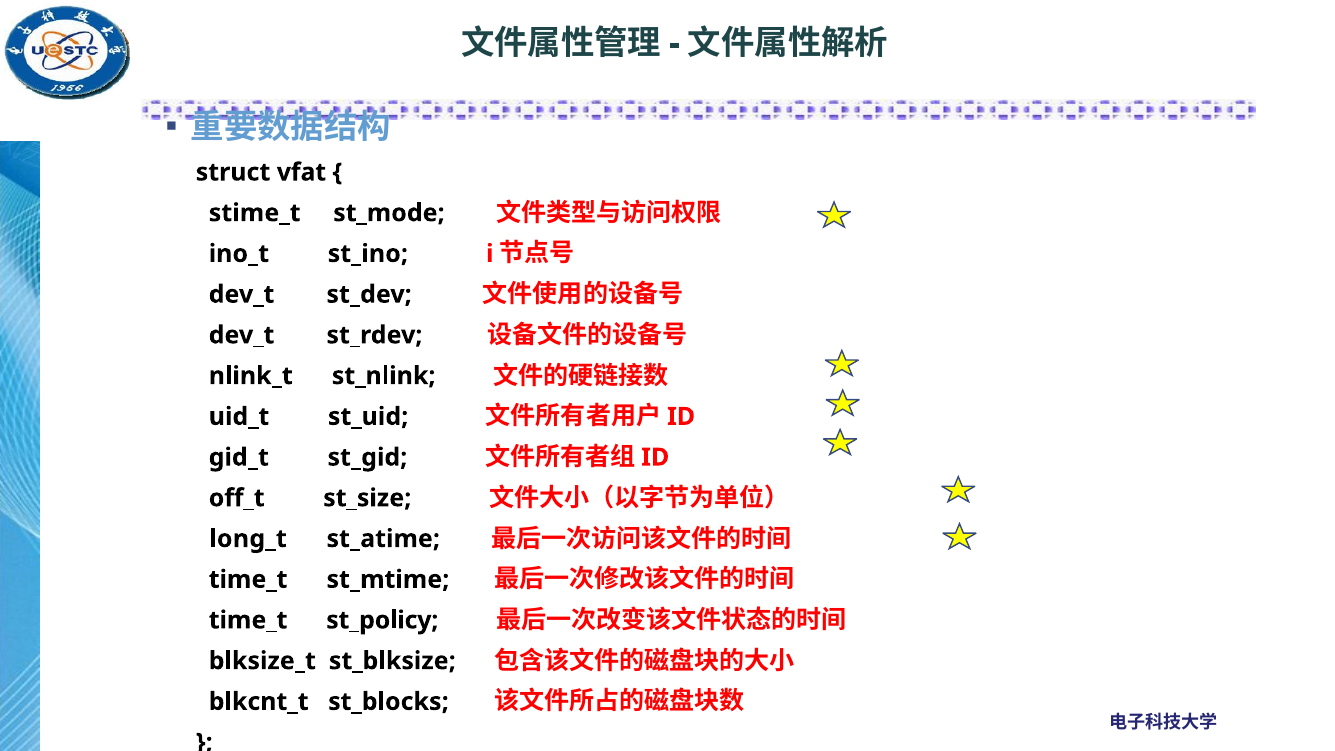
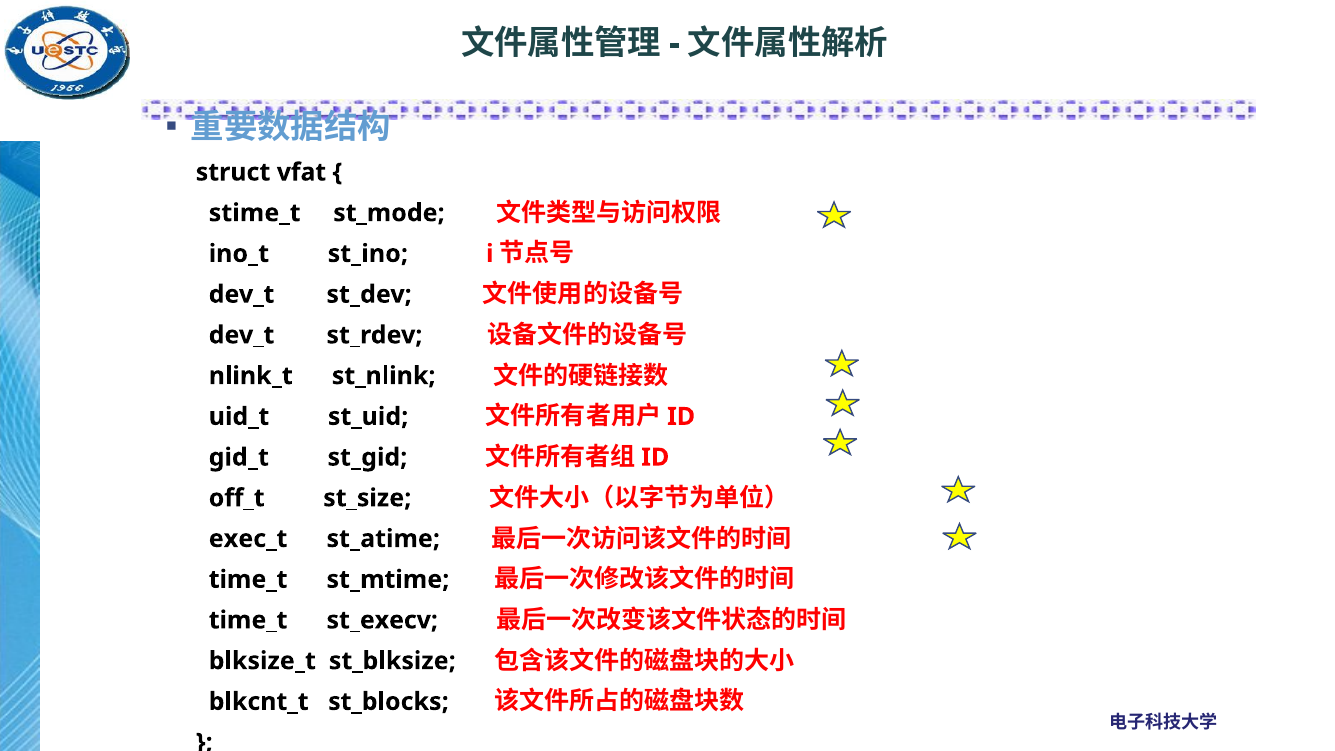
long_t: long_t -> exec_t
st_policy: st_policy -> st_execv
